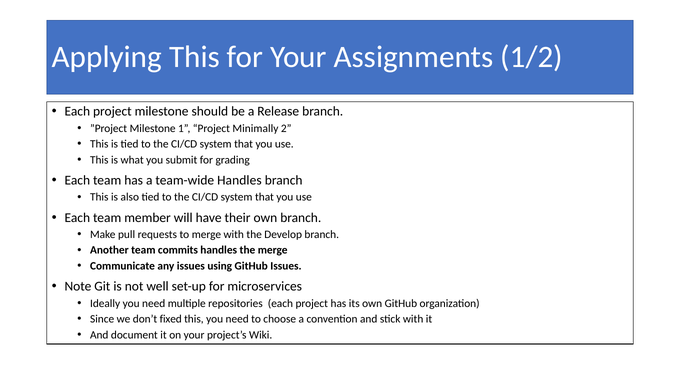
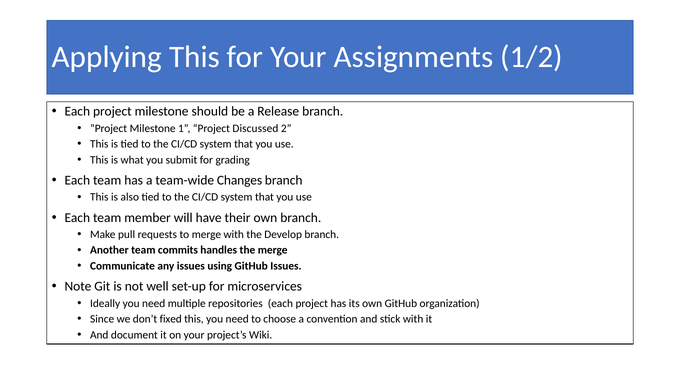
Minimally: Minimally -> Discussed
team-wide Handles: Handles -> Changes
